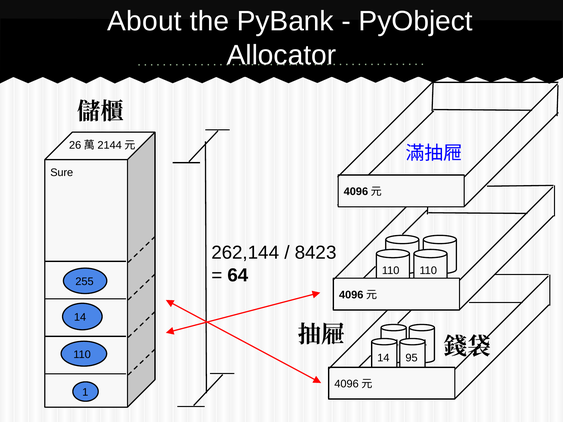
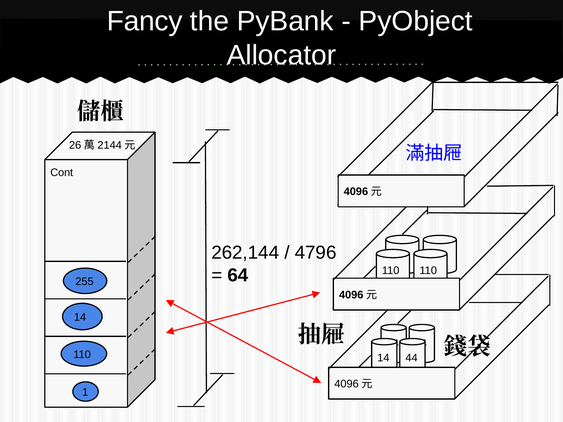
About: About -> Fancy
Sure: Sure -> Cont
8423: 8423 -> 4796
95: 95 -> 44
